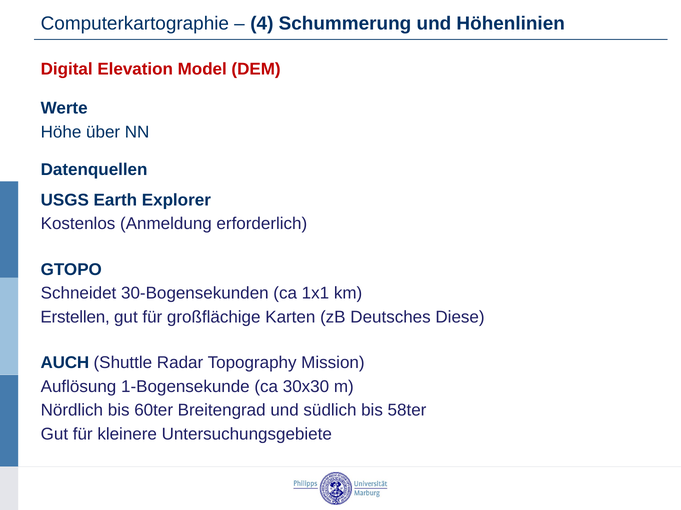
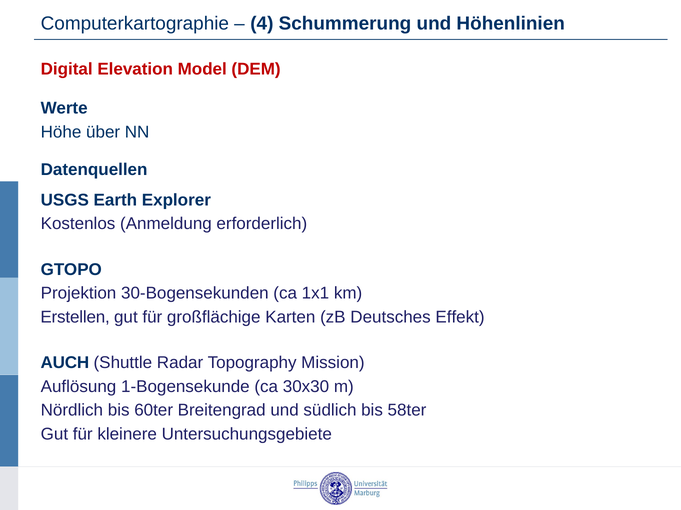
Schneidet: Schneidet -> Projektion
Diese: Diese -> Effekt
